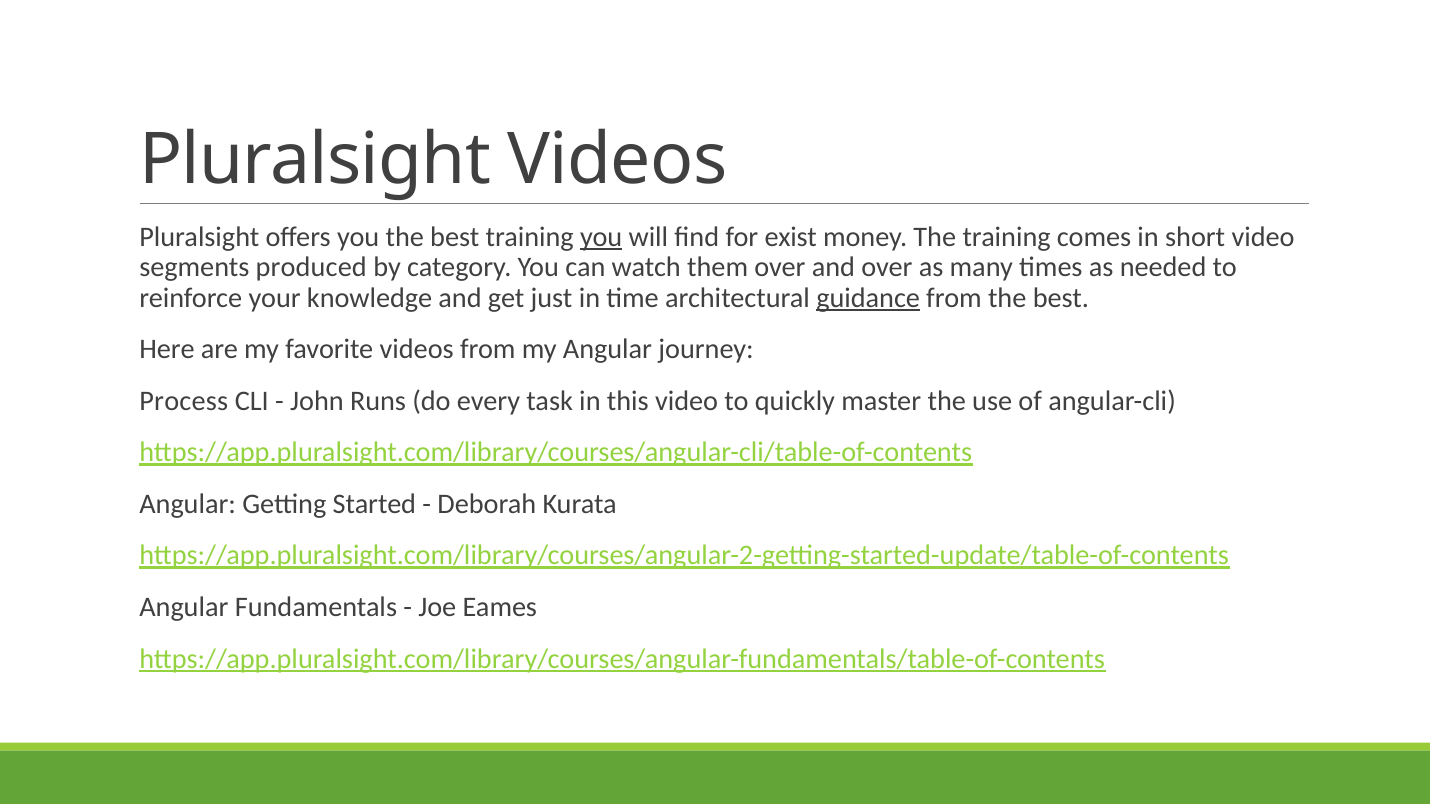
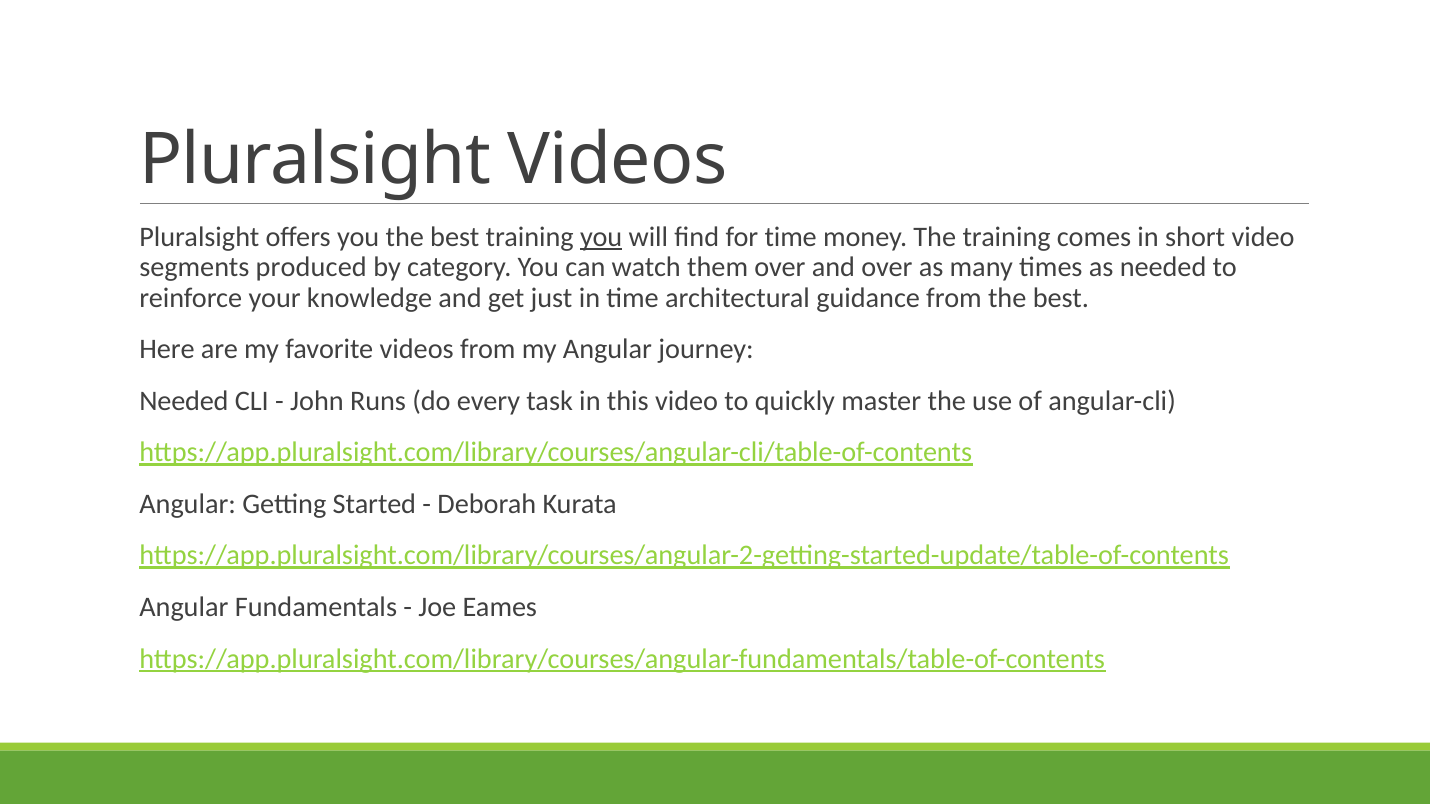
for exist: exist -> time
guidance underline: present -> none
Process at (184, 401): Process -> Needed
